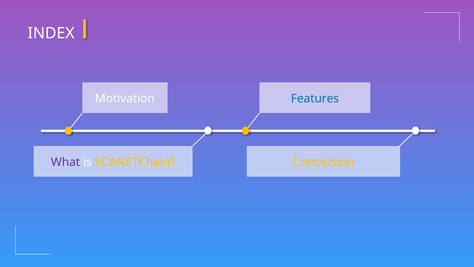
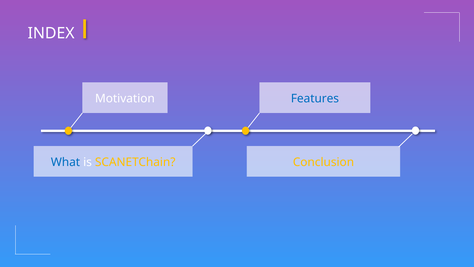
What colour: purple -> blue
